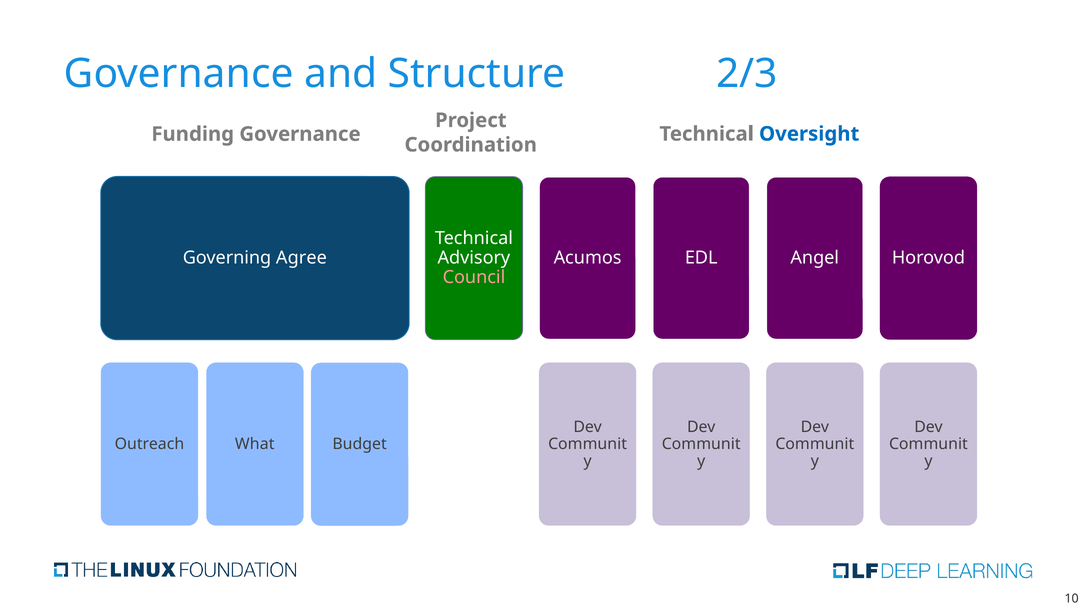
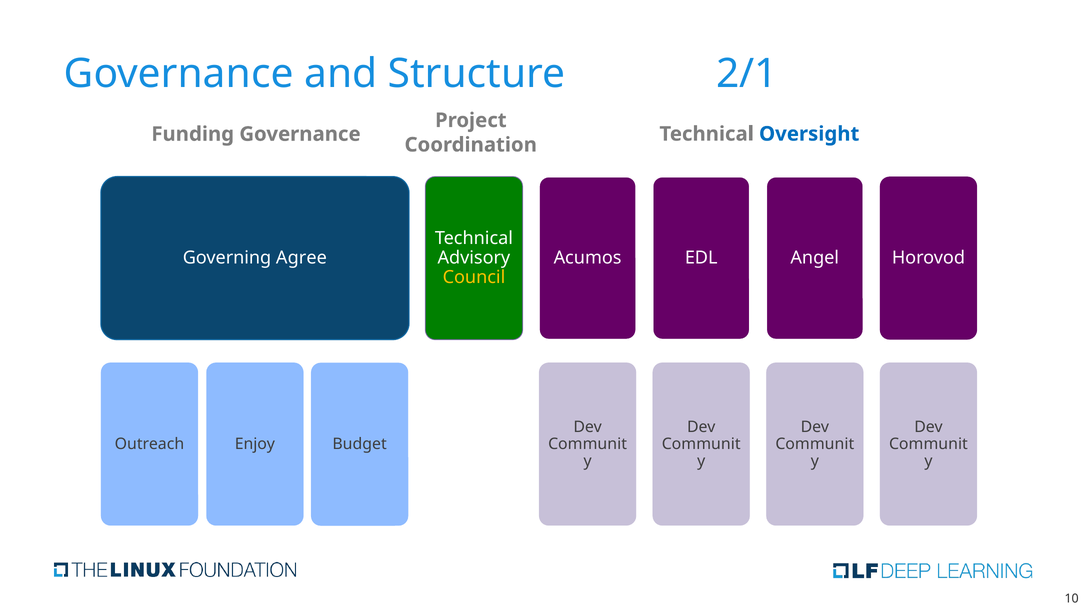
2/3: 2/3 -> 2/1
Council colour: pink -> yellow
What: What -> Enjoy
